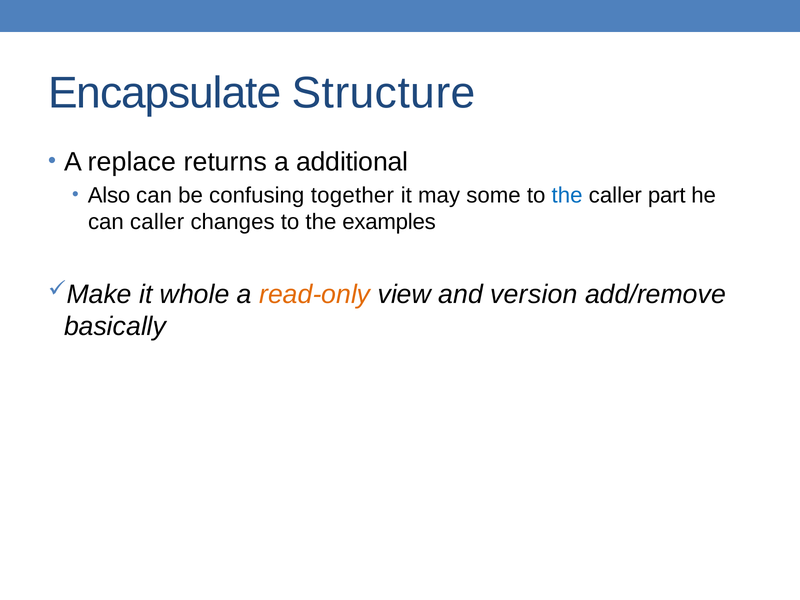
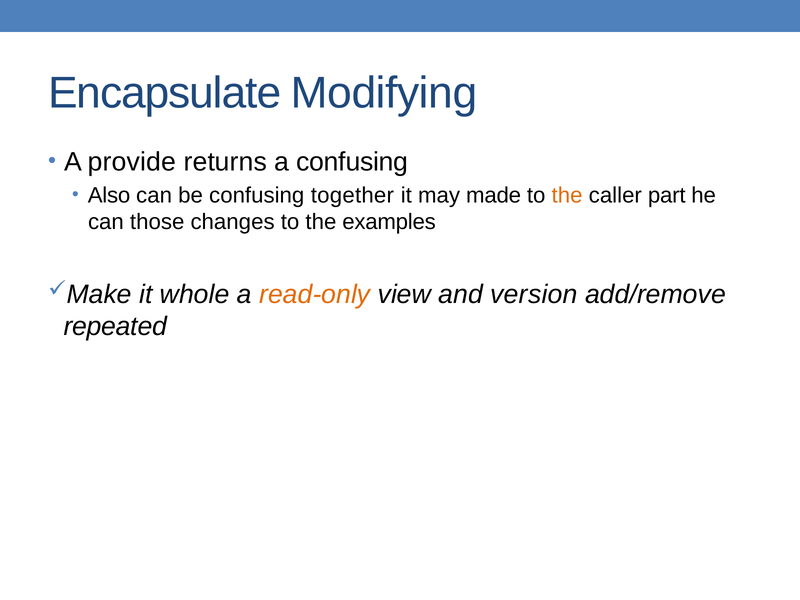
Structure: Structure -> Modifying
replace: replace -> provide
a additional: additional -> confusing
some: some -> made
the at (567, 195) colour: blue -> orange
can caller: caller -> those
basically: basically -> repeated
